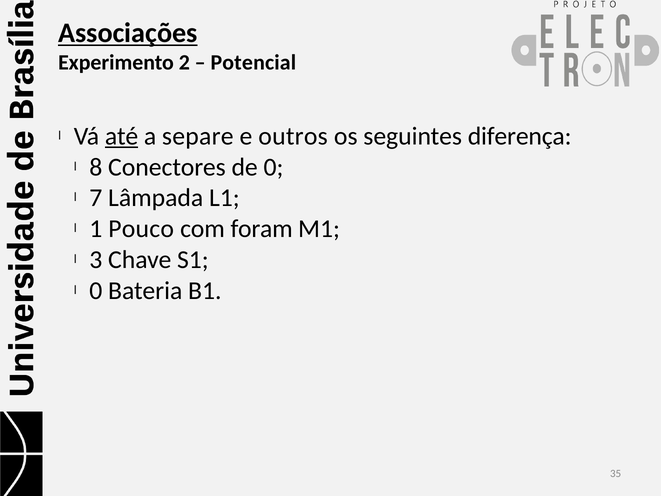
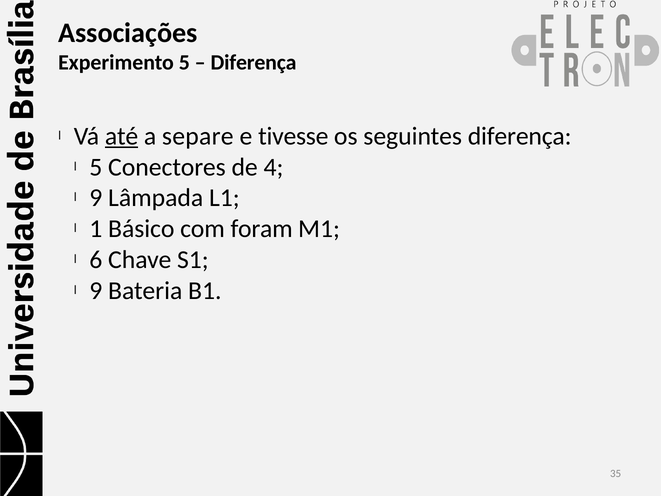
Associações underline: present -> none
Experimento 2: 2 -> 5
Potencial at (253, 63): Potencial -> Diferença
outros: outros -> tivesse
8 at (96, 167): 8 -> 5
de 0: 0 -> 4
7 at (96, 198): 7 -> 9
Pouco: Pouco -> Básico
3: 3 -> 6
0 at (96, 290): 0 -> 9
